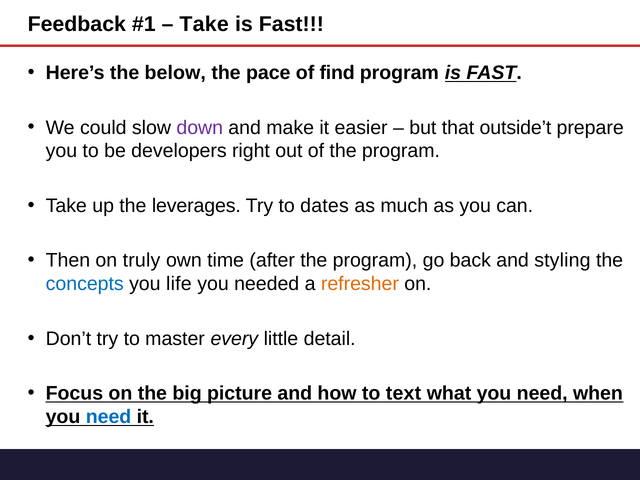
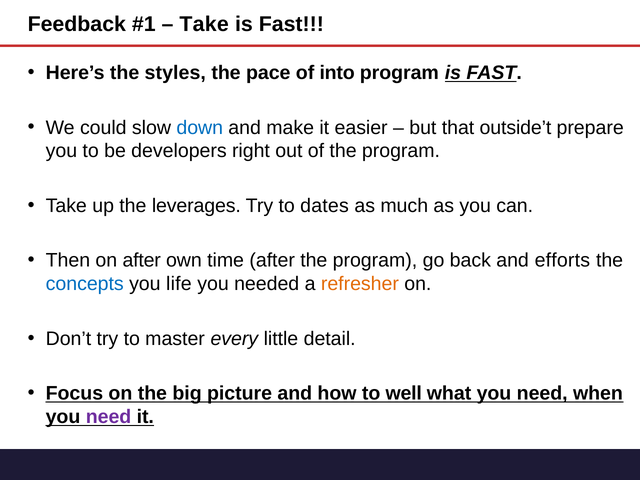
below: below -> styles
find: find -> into
down colour: purple -> blue
on truly: truly -> after
styling: styling -> efforts
text: text -> well
need at (109, 417) colour: blue -> purple
